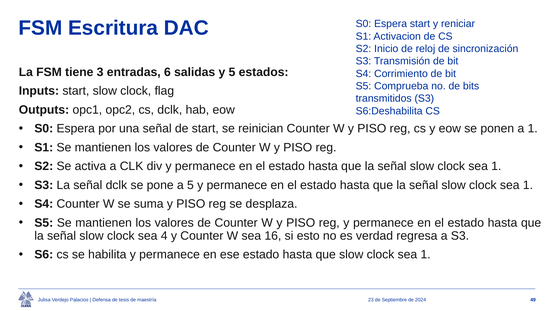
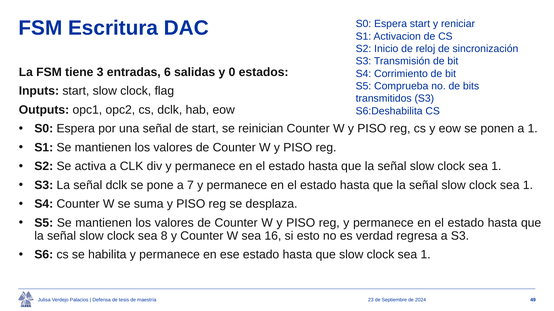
y 5: 5 -> 0
a 5: 5 -> 7
4: 4 -> 8
